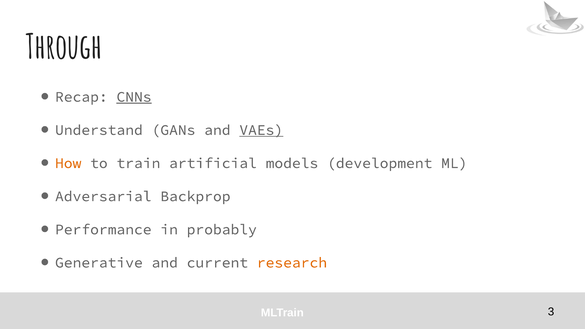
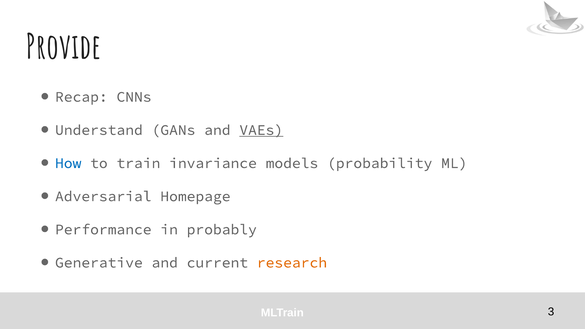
Through: Through -> Provide
CNNs underline: present -> none
How colour: orange -> blue
artificial: artificial -> invariance
development: development -> probability
Backprop: Backprop -> Homepage
